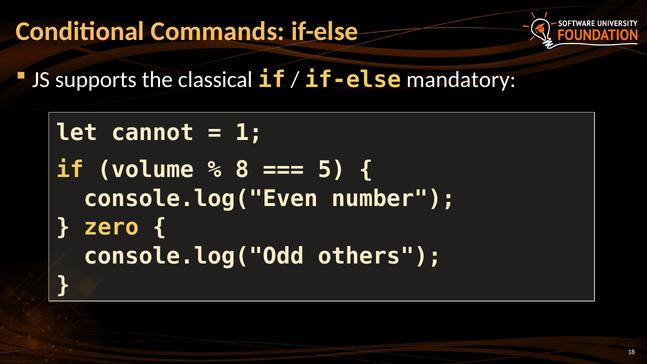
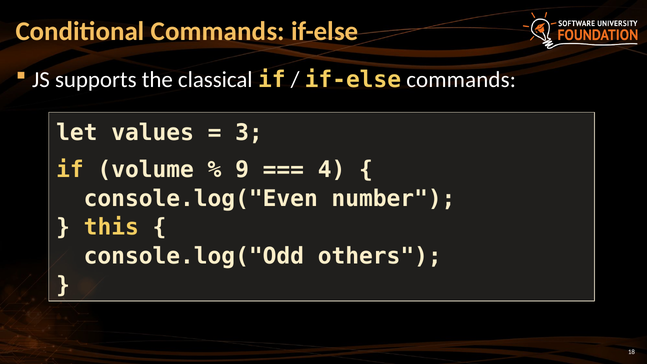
if-else mandatory: mandatory -> commands
cannot: cannot -> values
1: 1 -> 3
8: 8 -> 9
5: 5 -> 4
zero: zero -> this
